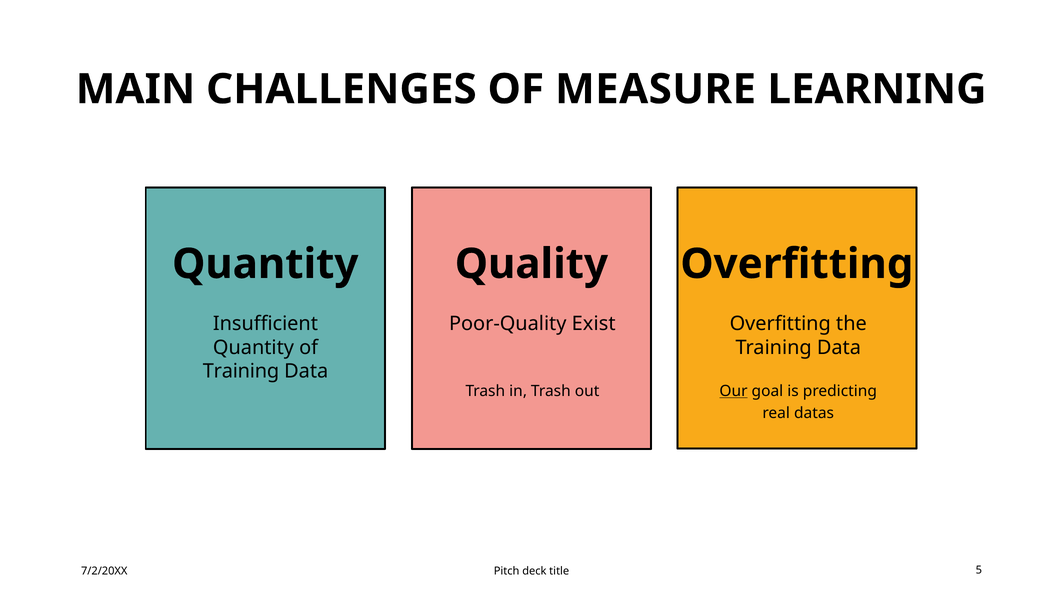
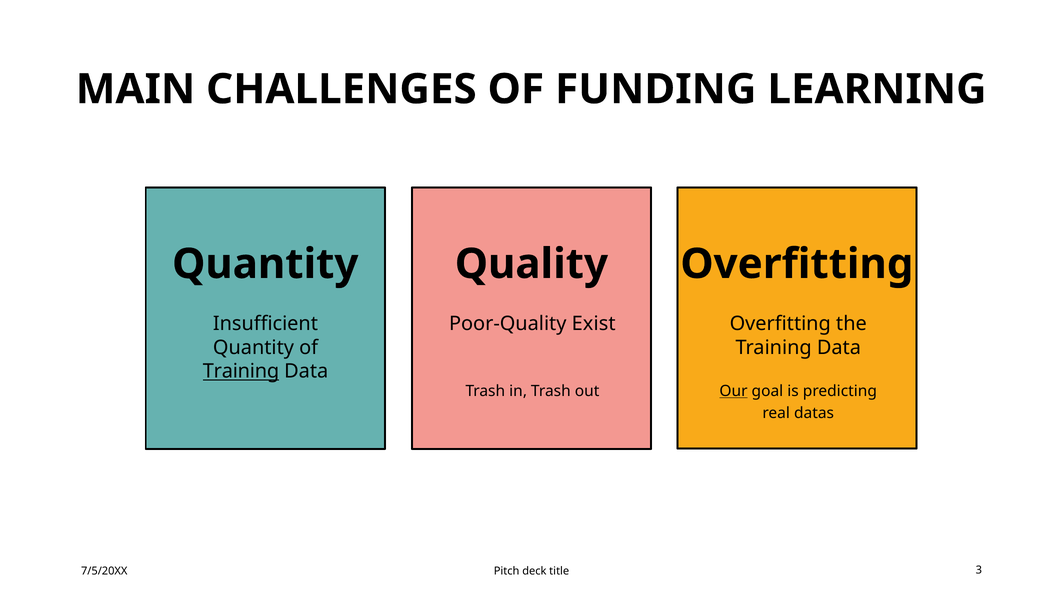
MEASURE: MEASURE -> FUNDING
Training at (241, 371) underline: none -> present
7/2/20XX: 7/2/20XX -> 7/5/20XX
5: 5 -> 3
